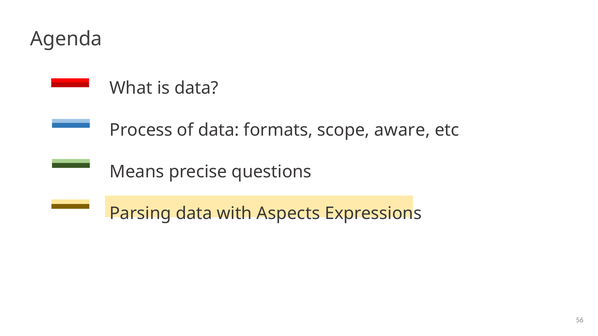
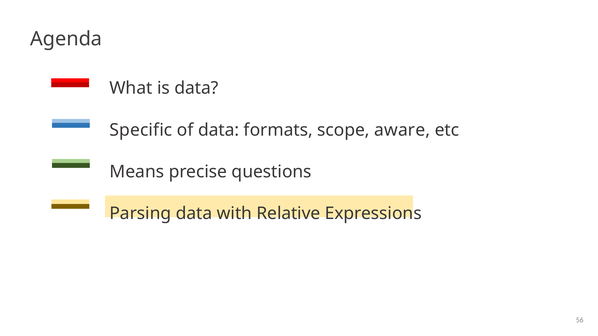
Process: Process -> Specific
Aspects: Aspects -> Relative
